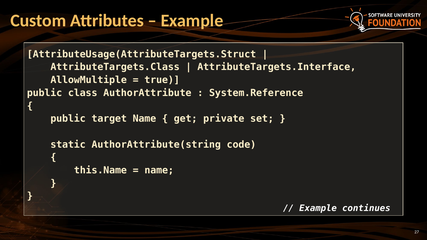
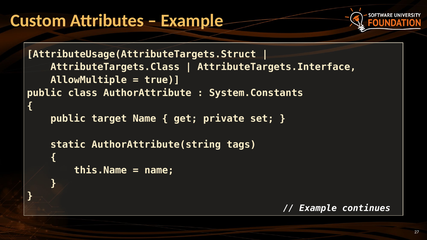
System.Reference: System.Reference -> System.Constants
code: code -> tags
